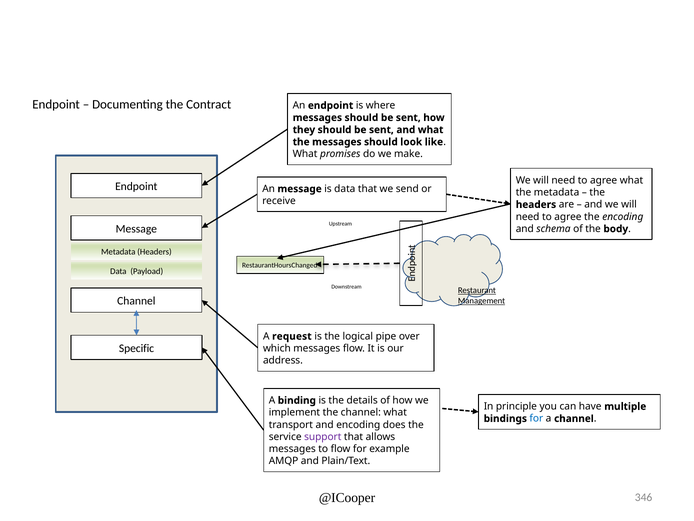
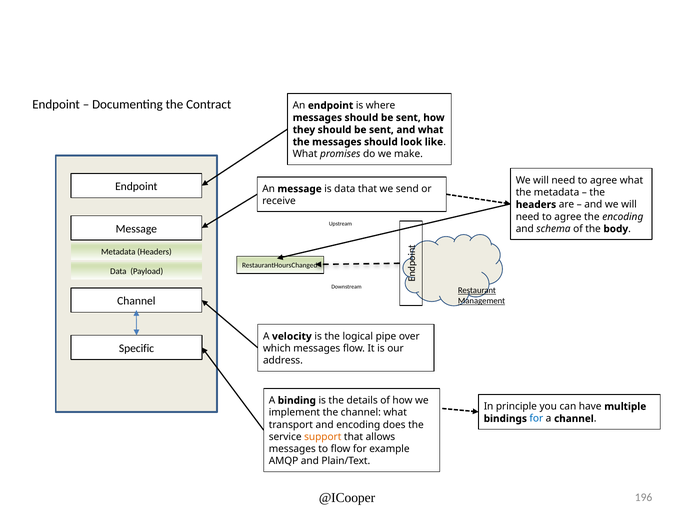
request: request -> velocity
support colour: purple -> orange
346: 346 -> 196
